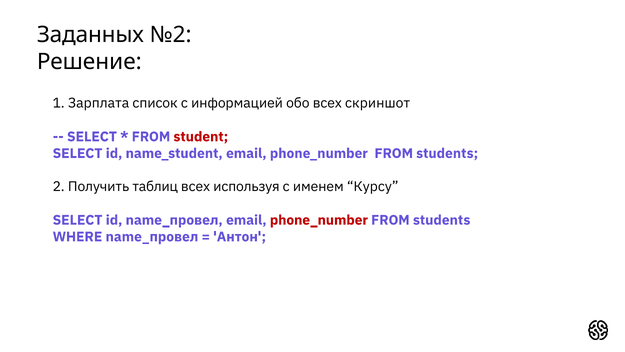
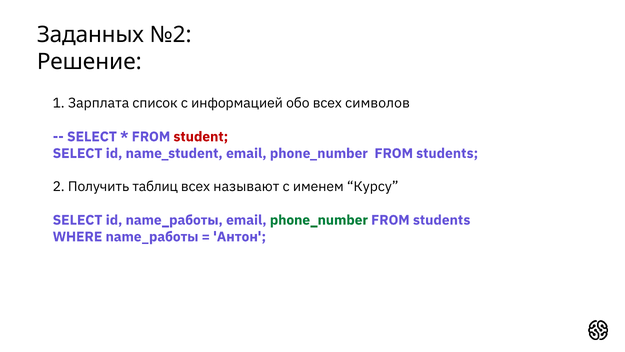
скриншот: скриншот -> символов
используя: используя -> называют
id name_провел: name_провел -> name_работы
phone_number at (319, 220) colour: red -> green
WHERE name_провел: name_провел -> name_работы
